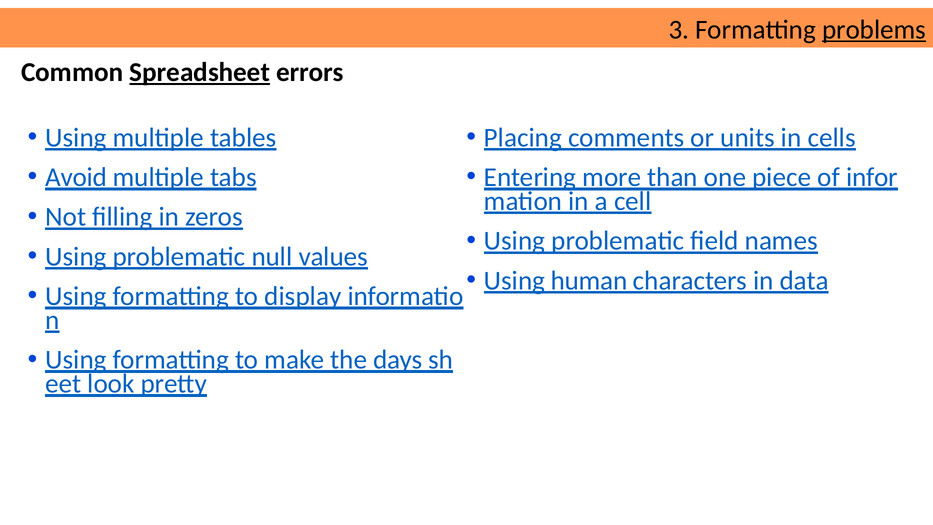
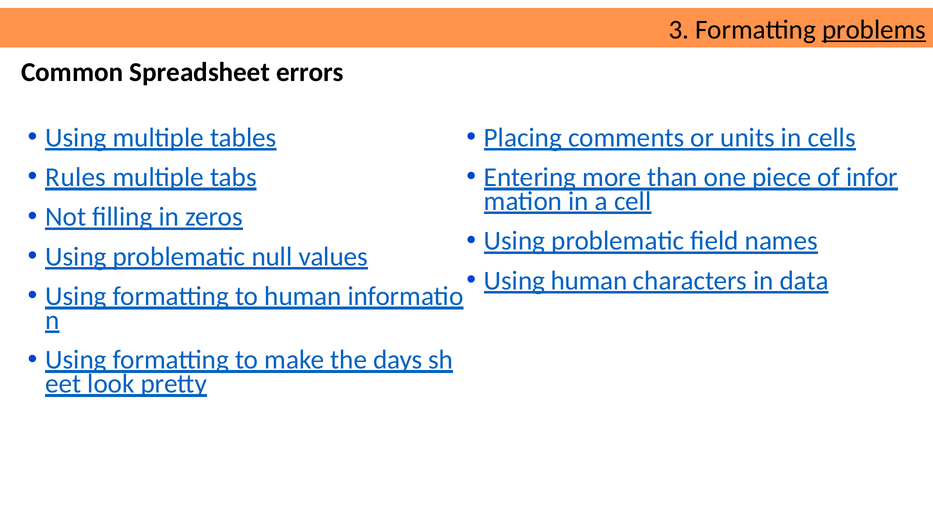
Spreadsheet underline: present -> none
Avoid: Avoid -> Rules
to display: display -> human
